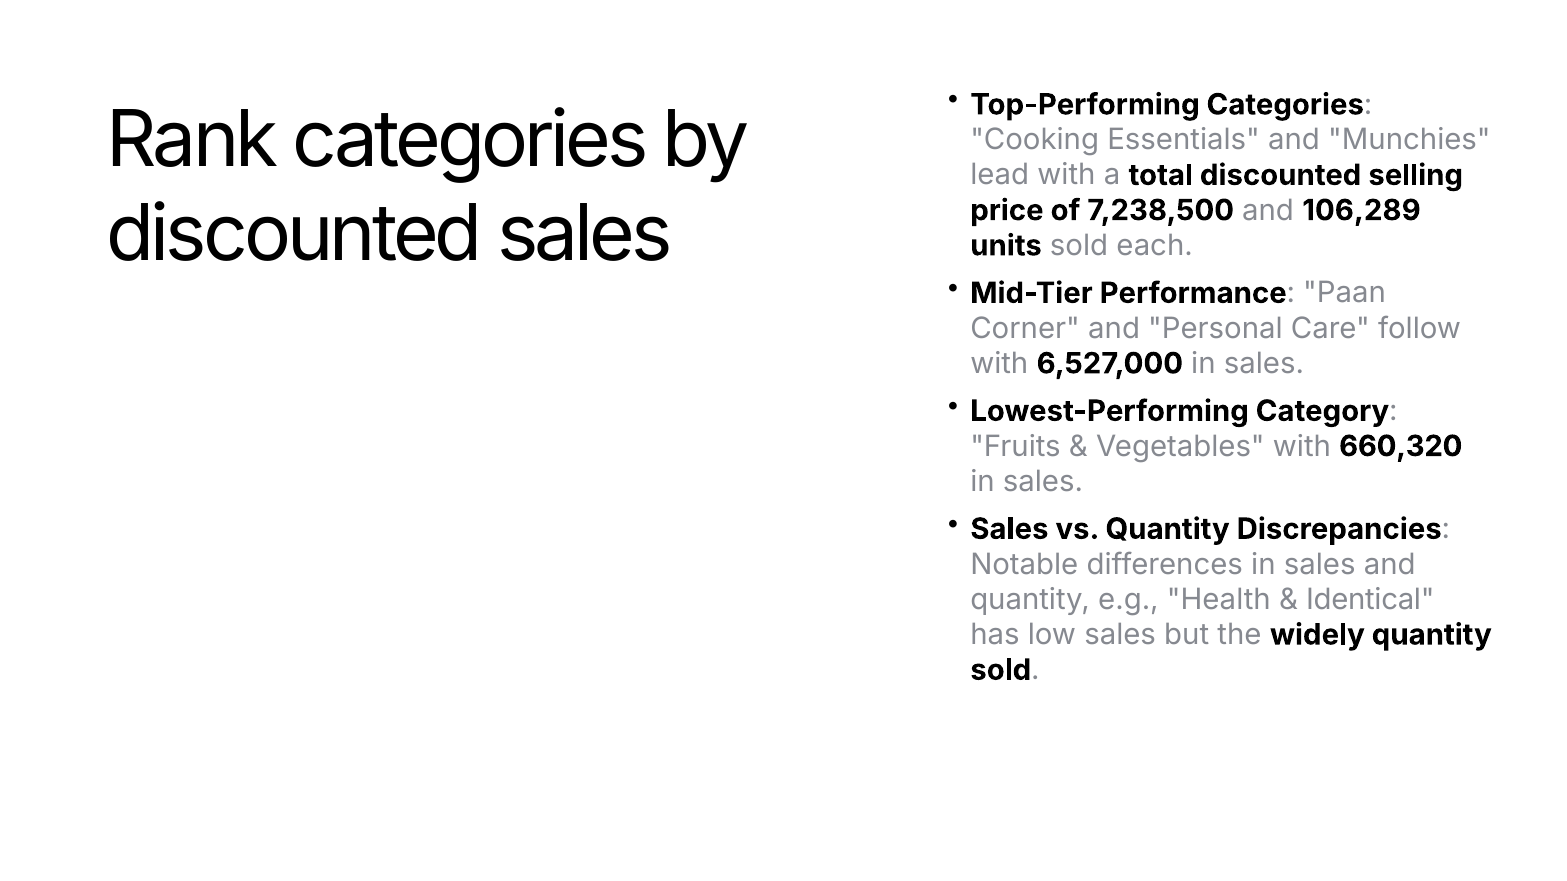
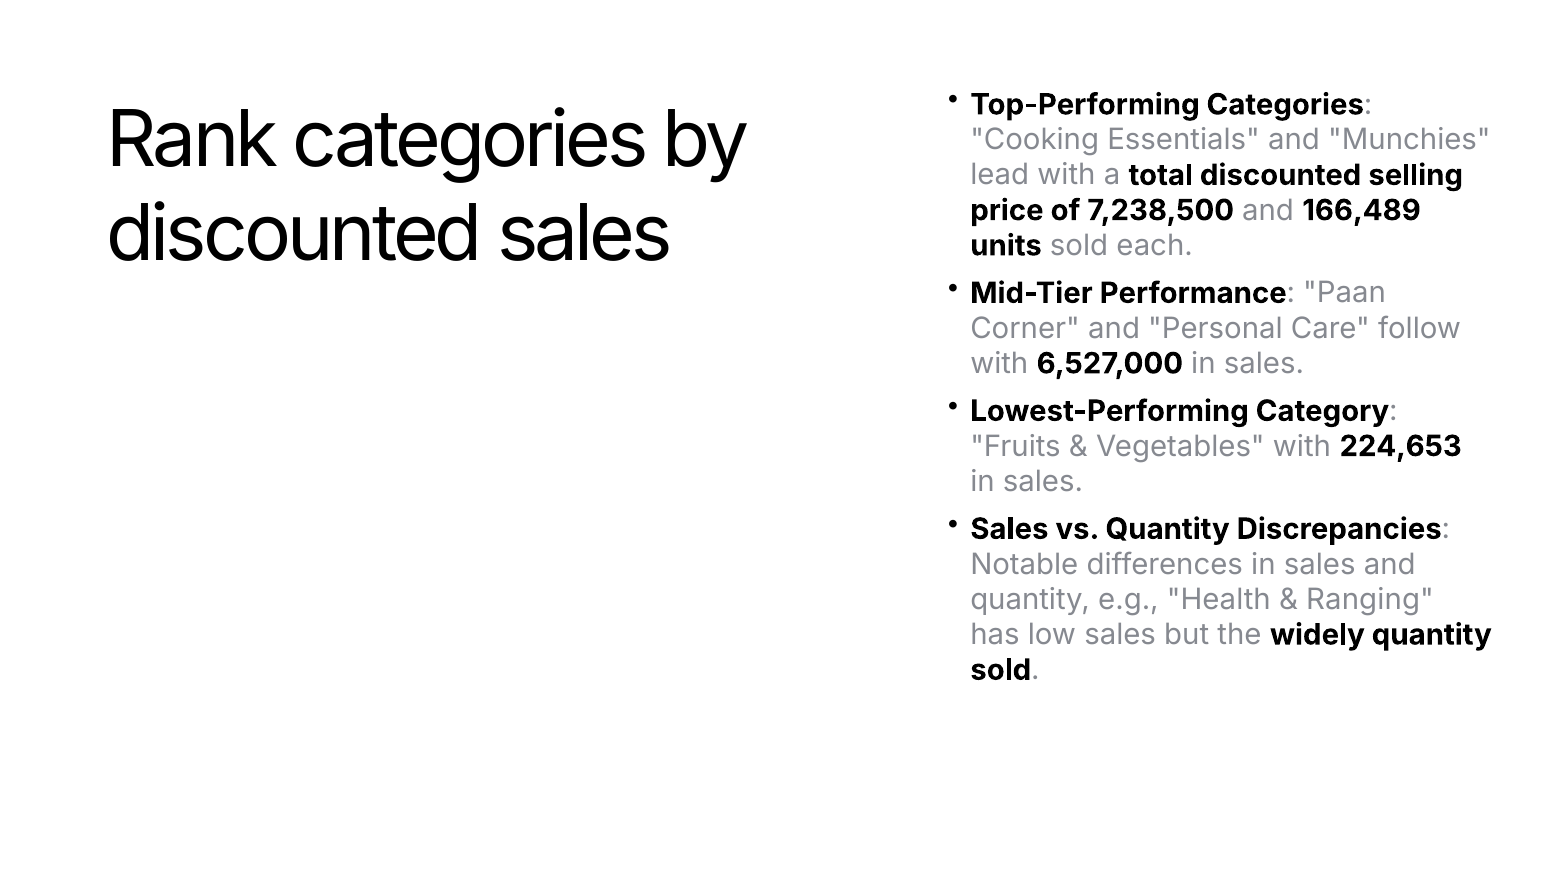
106,289: 106,289 -> 166,489
660,320: 660,320 -> 224,653
Identical: Identical -> Ranging
